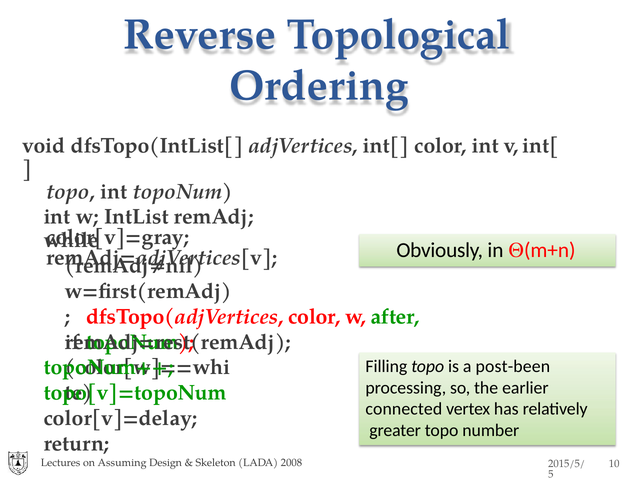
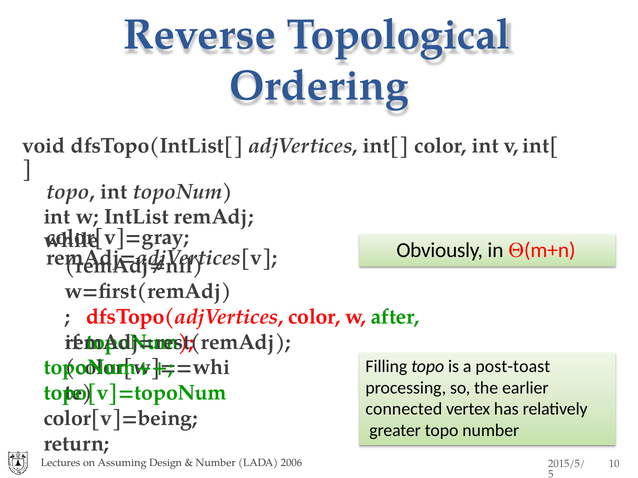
post-been: post-been -> post-toast
color[v]=delay: color[v]=delay -> color[v]=being
Skeleton at (216, 463): Skeleton -> Number
2008: 2008 -> 2006
